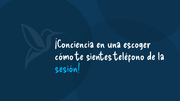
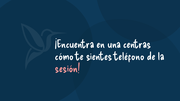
¡Conciencia: ¡Conciencia -> ¡Encuentra
escoger: escoger -> centras
sesión colour: light blue -> pink
